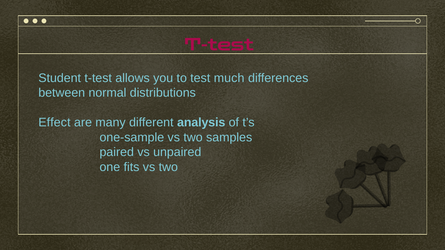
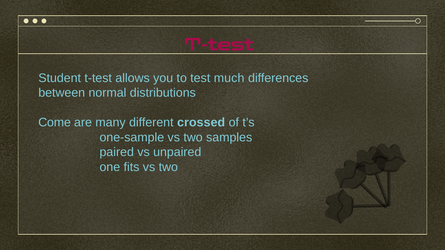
Effect: Effect -> Come
analysis: analysis -> crossed
